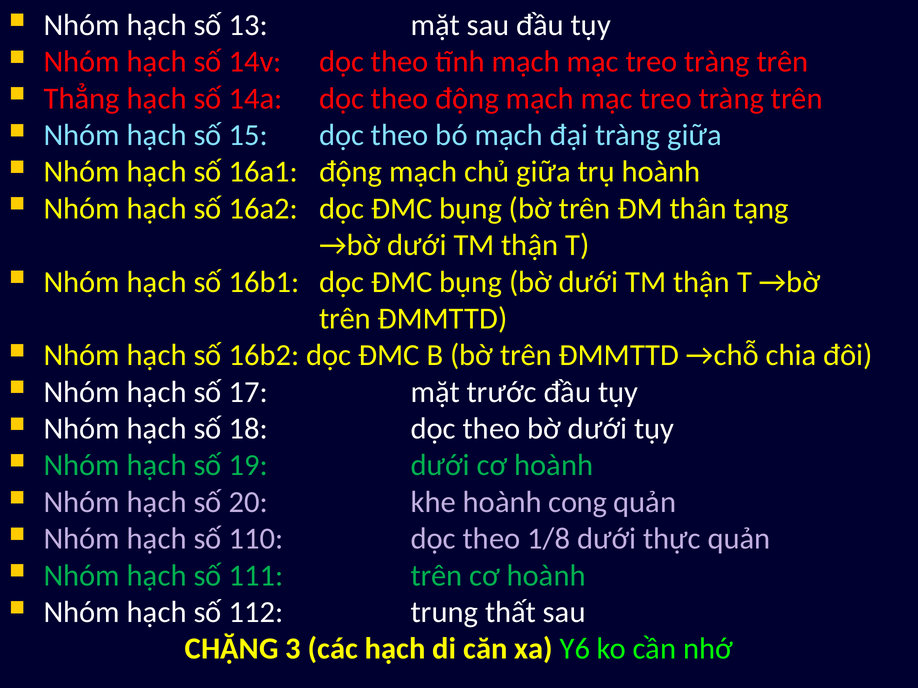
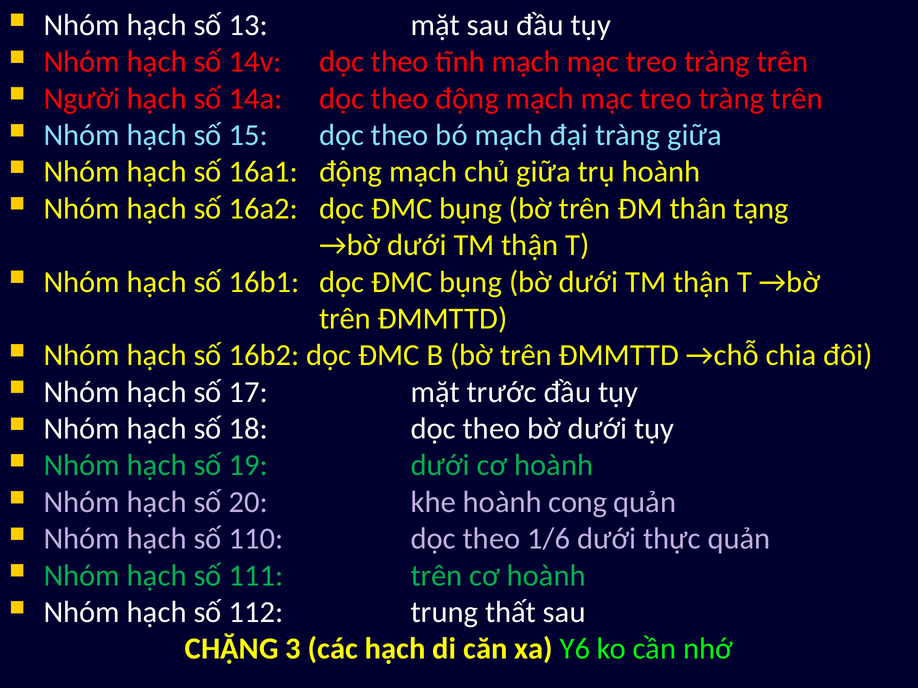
Thẳng: Thẳng -> Người
1/8: 1/8 -> 1/6
